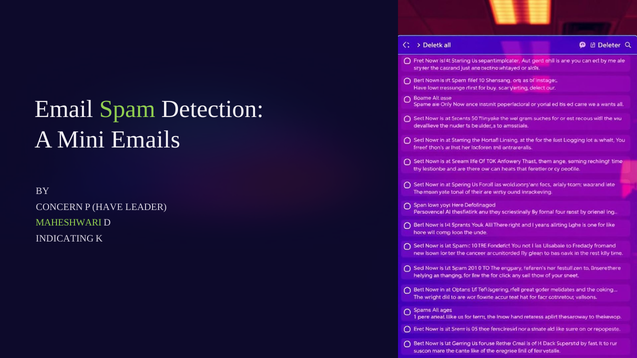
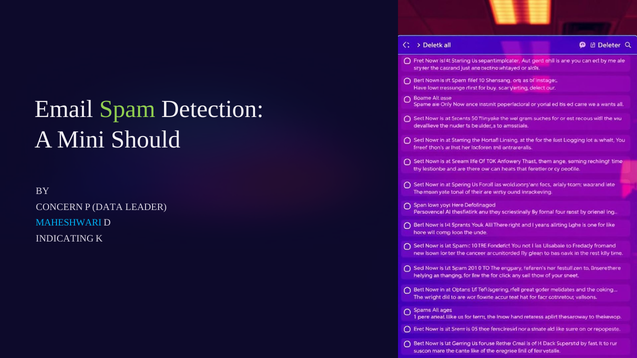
Emails: Emails -> Should
HAVE: HAVE -> DATA
MAHESHWARI colour: light green -> light blue
